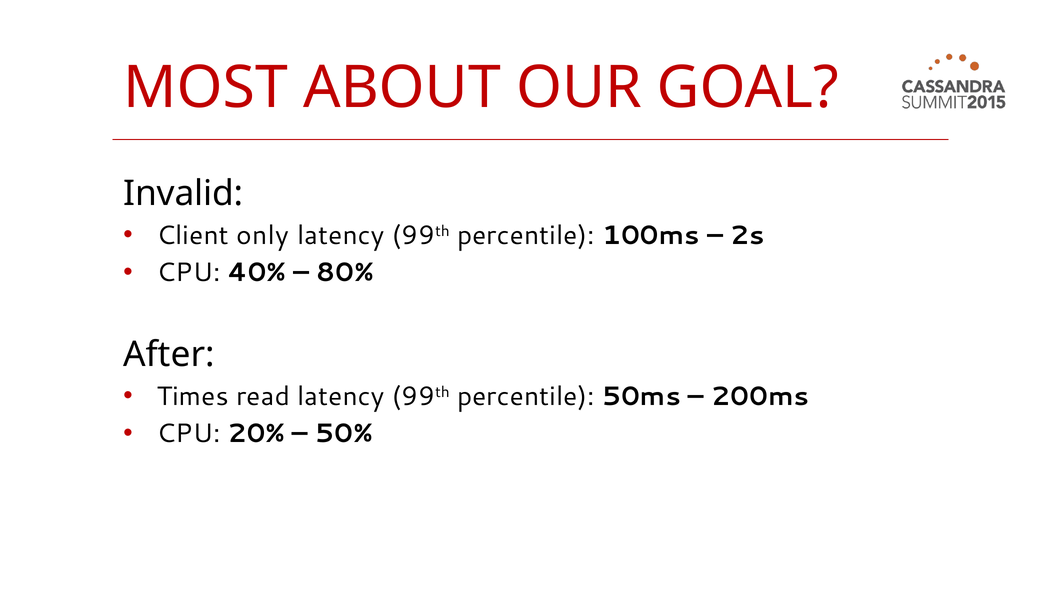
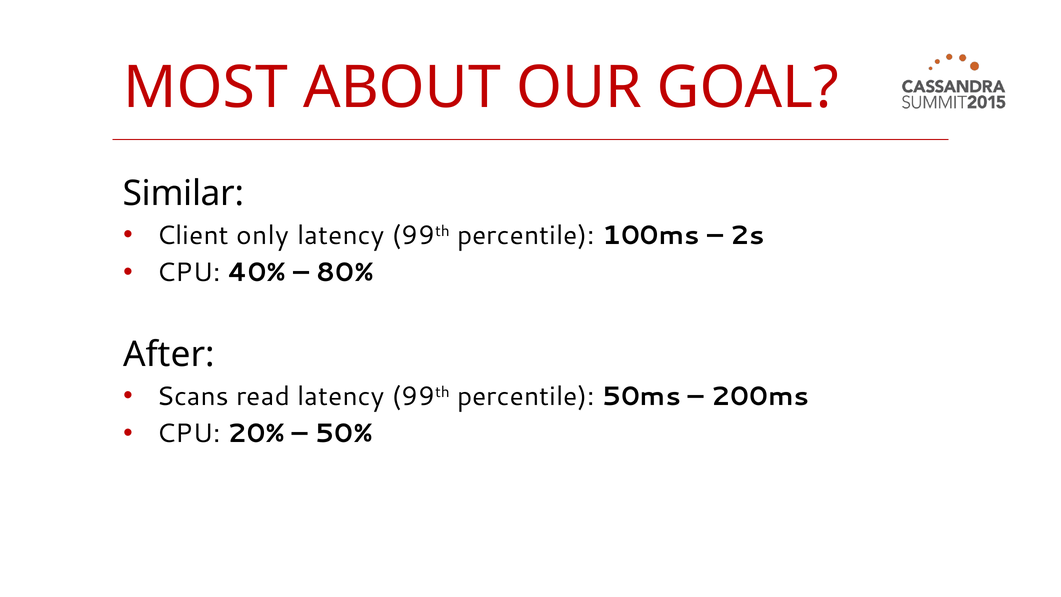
Invalid: Invalid -> Similar
Times: Times -> Scans
